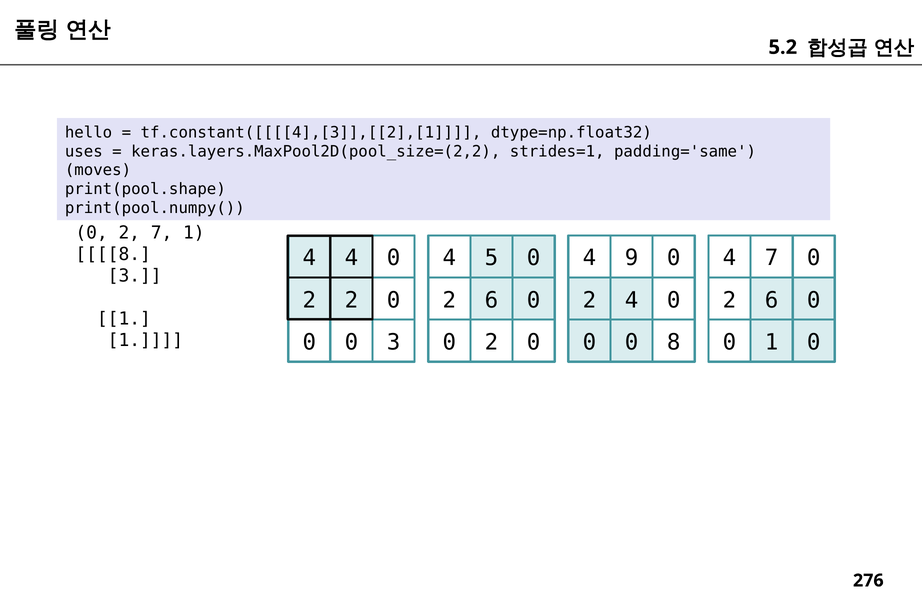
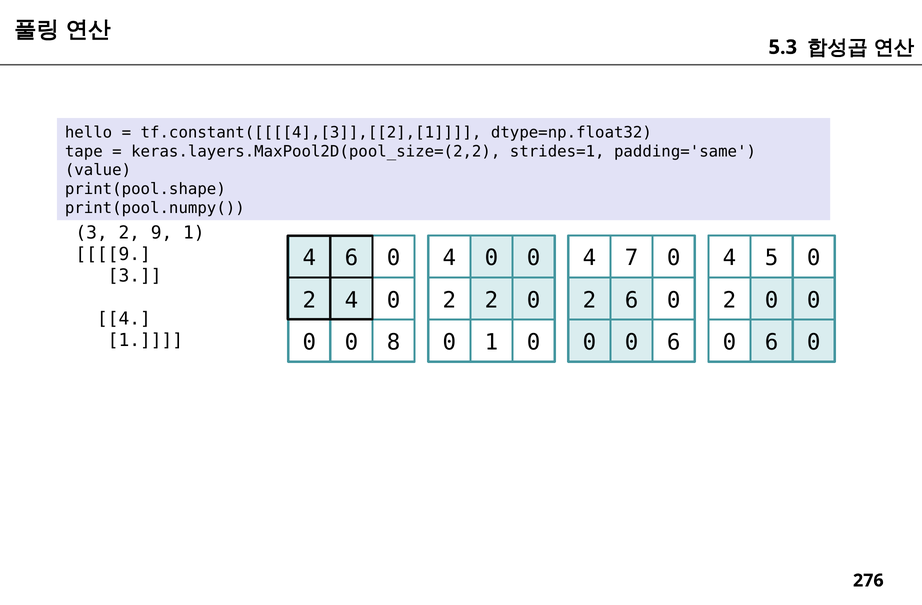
5.2: 5.2 -> 5.3
uses: uses -> tape
moves: moves -> value
0 at (92, 233): 0 -> 3
2 7: 7 -> 9
8 at (113, 255): 8 -> 9
4 4: 4 -> 6
5 at (491, 258): 5 -> 0
9: 9 -> 7
4 7: 7 -> 5
2 2: 2 -> 4
6 at (491, 300): 6 -> 2
2 4: 4 -> 6
6 at (772, 300): 6 -> 0
1 at (124, 319): 1 -> 4
0 3: 3 -> 8
2 at (491, 343): 2 -> 1
8 at (674, 343): 8 -> 6
1 at (772, 343): 1 -> 6
